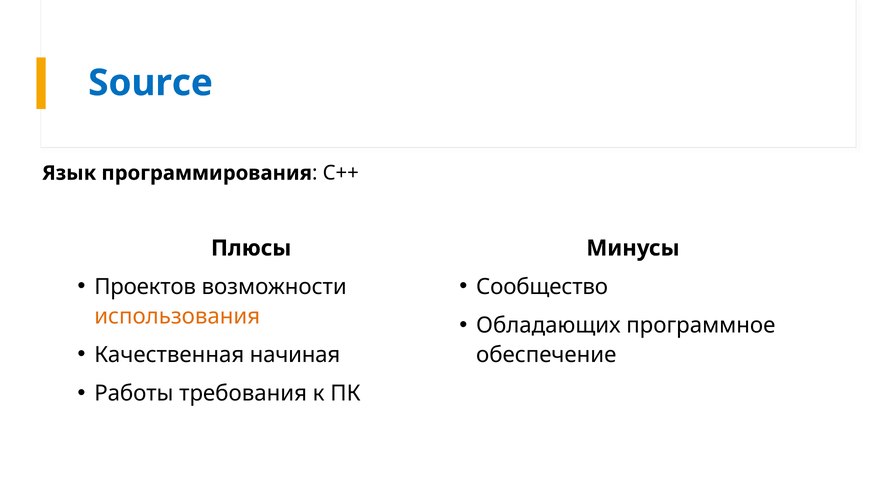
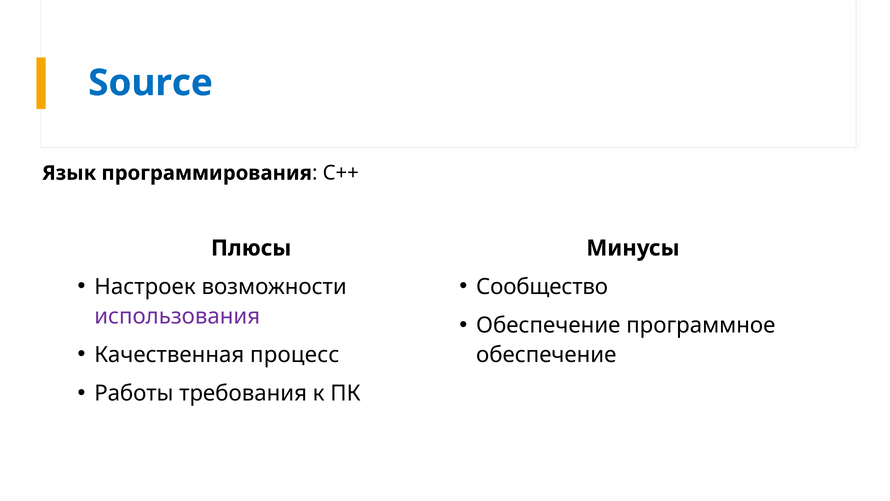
Проектов: Проектов -> Настроек
использования colour: orange -> purple
Обладающих at (548, 325): Обладающих -> Обеспечение
начиная: начиная -> процесс
